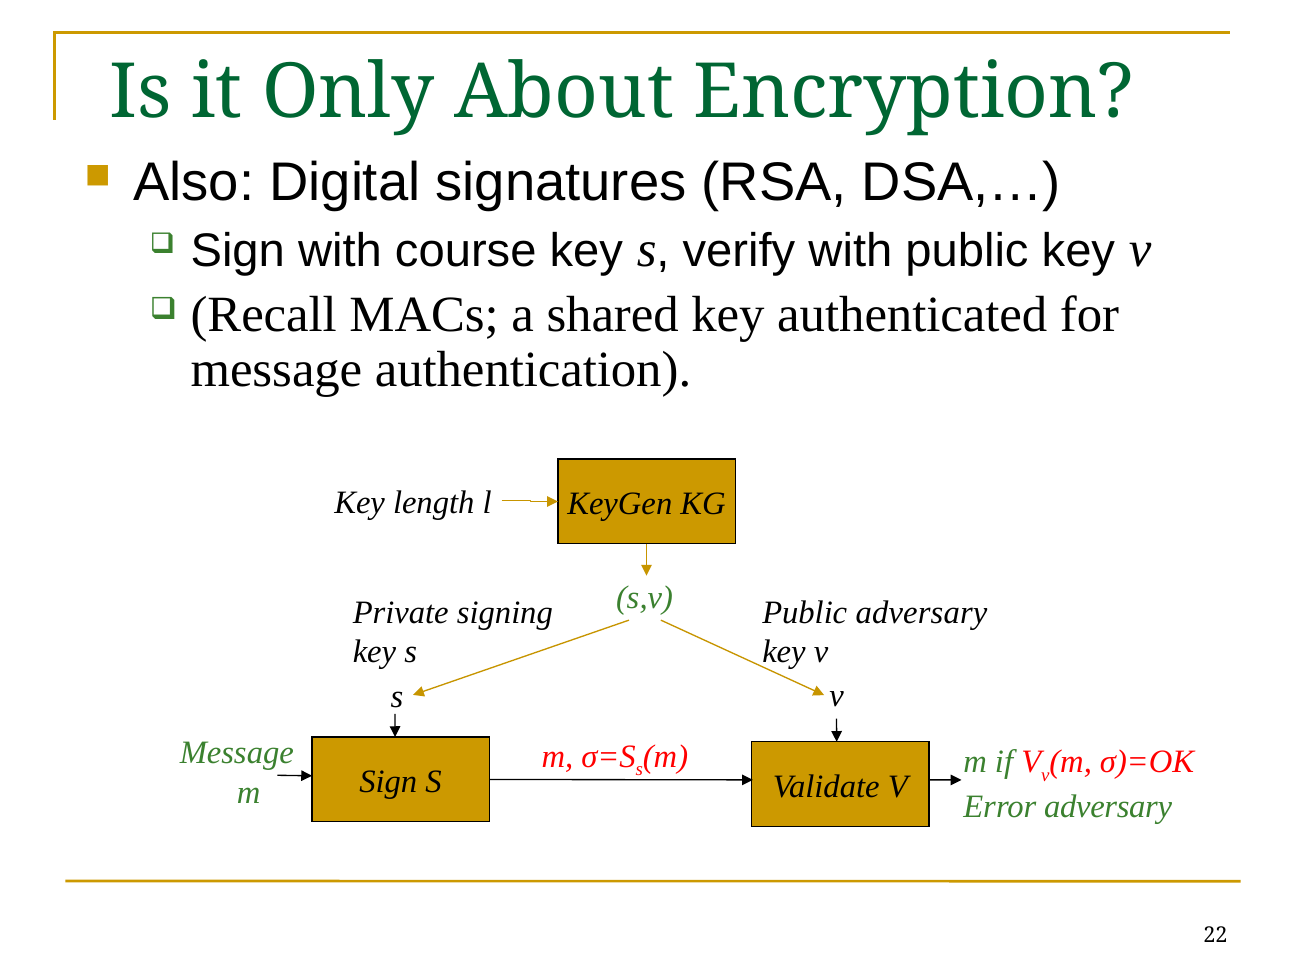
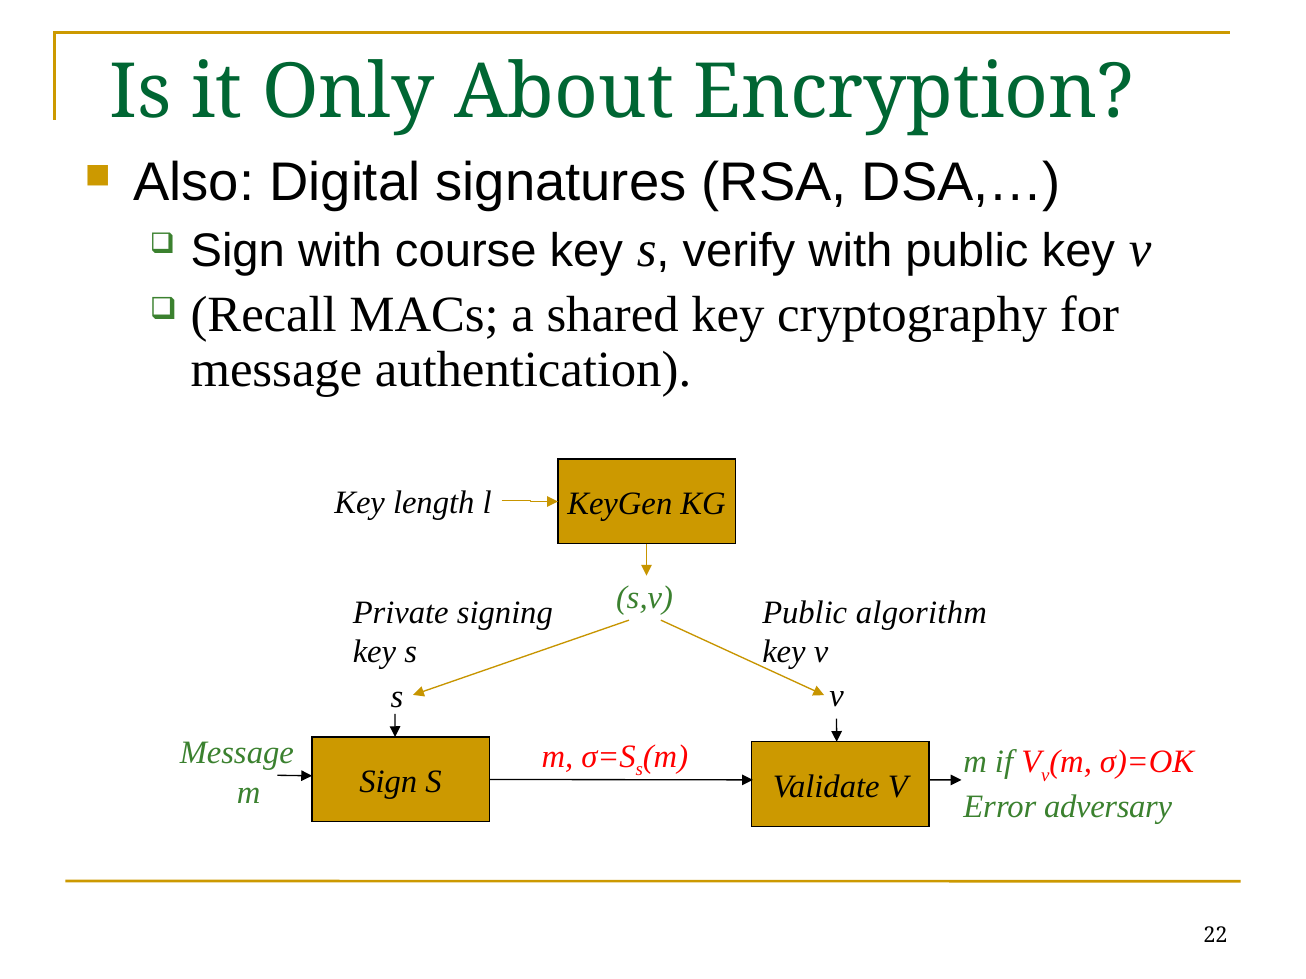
authenticated: authenticated -> cryptography
Public adversary: adversary -> algorithm
